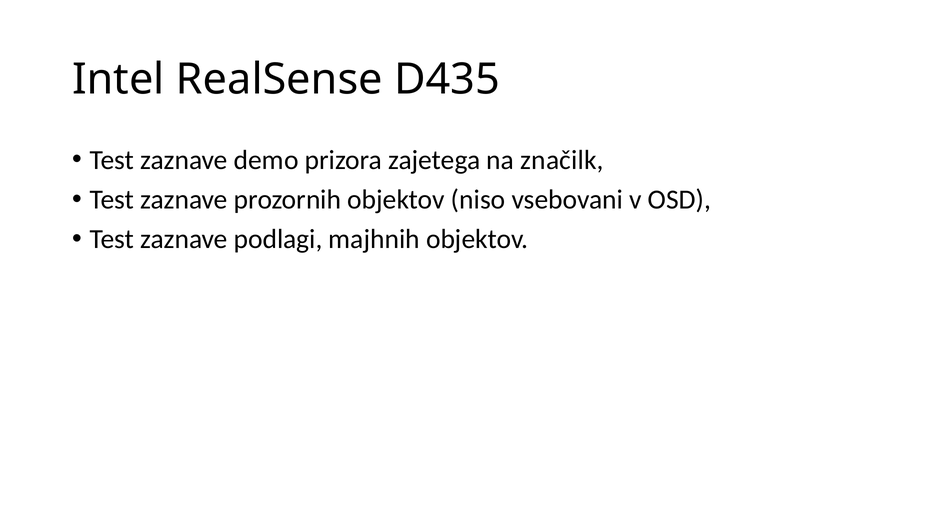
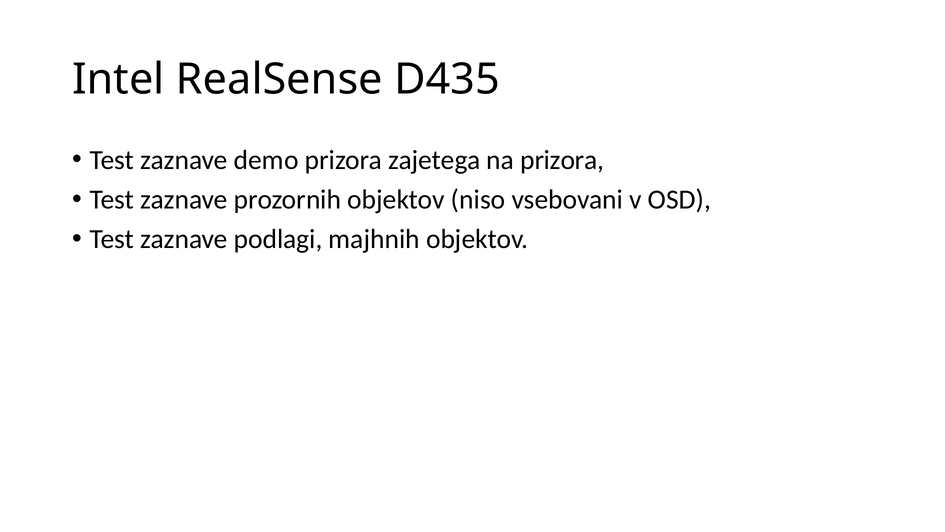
na značilk: značilk -> prizora
